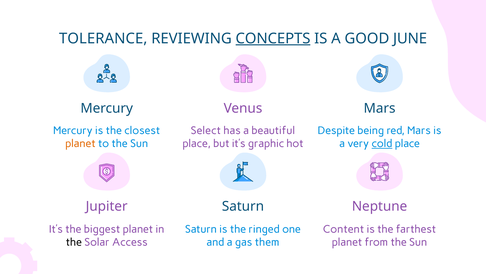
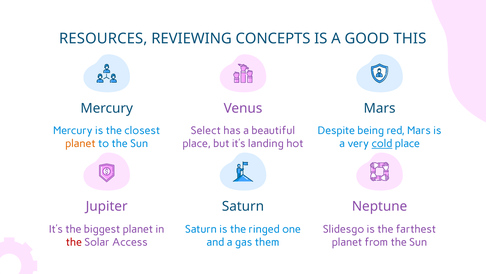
TOLERANCE: TOLERANCE -> RESOURCES
CONCEPTS underline: present -> none
JUNE: JUNE -> THIS
graphic: graphic -> landing
Content: Content -> Slidesgo
the at (74, 242) colour: black -> red
